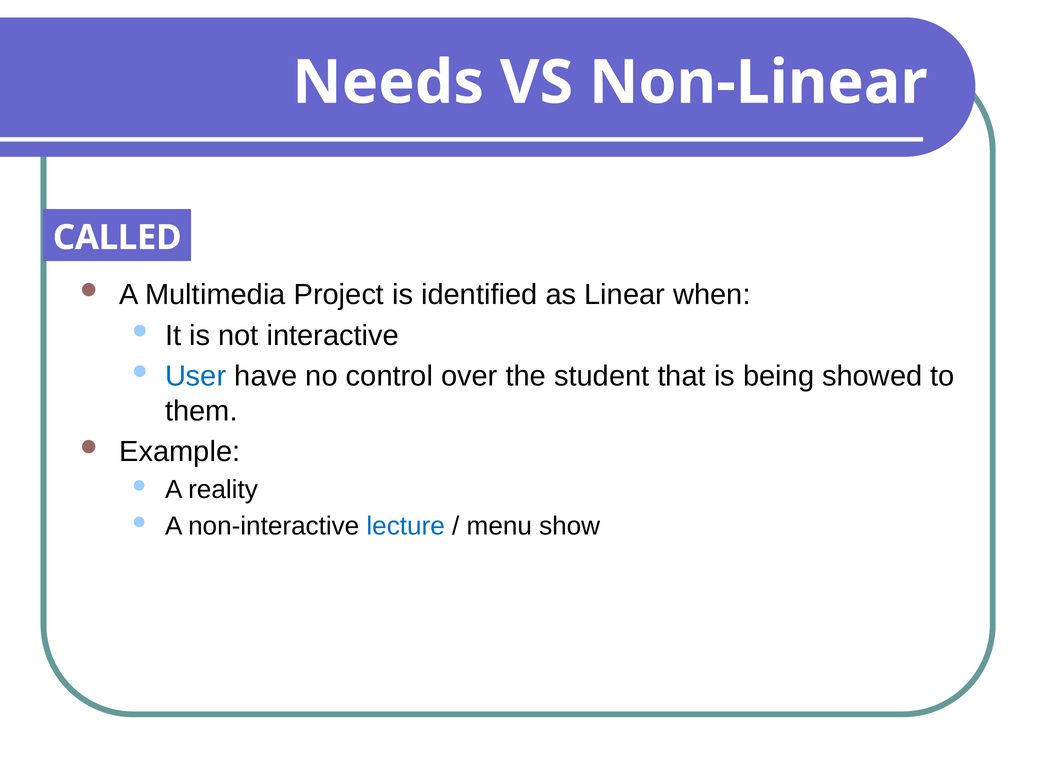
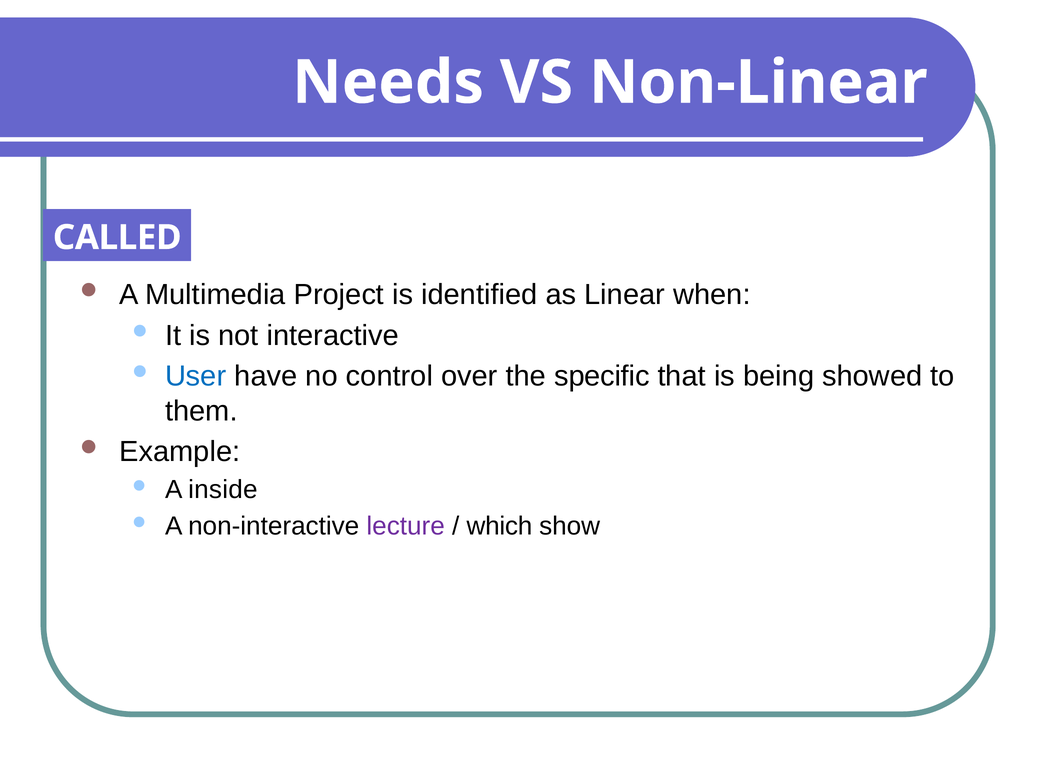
student: student -> specific
reality: reality -> inside
lecture colour: blue -> purple
menu: menu -> which
